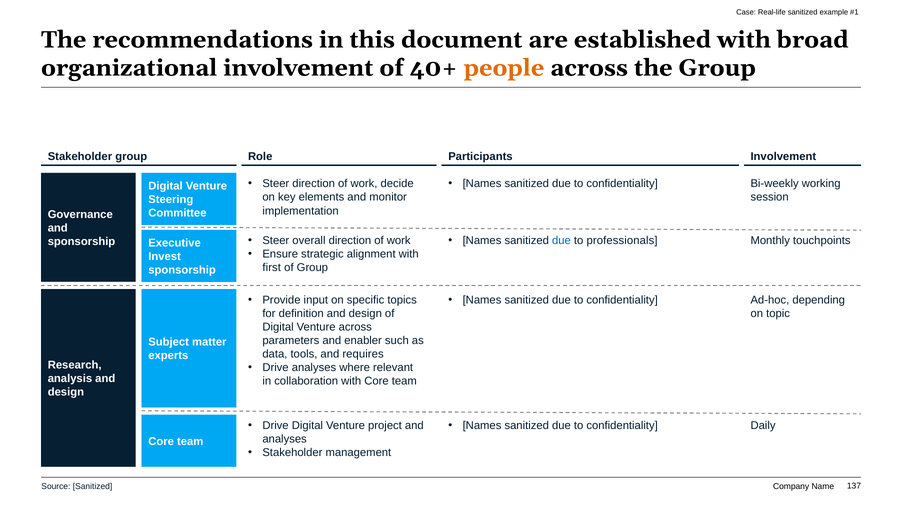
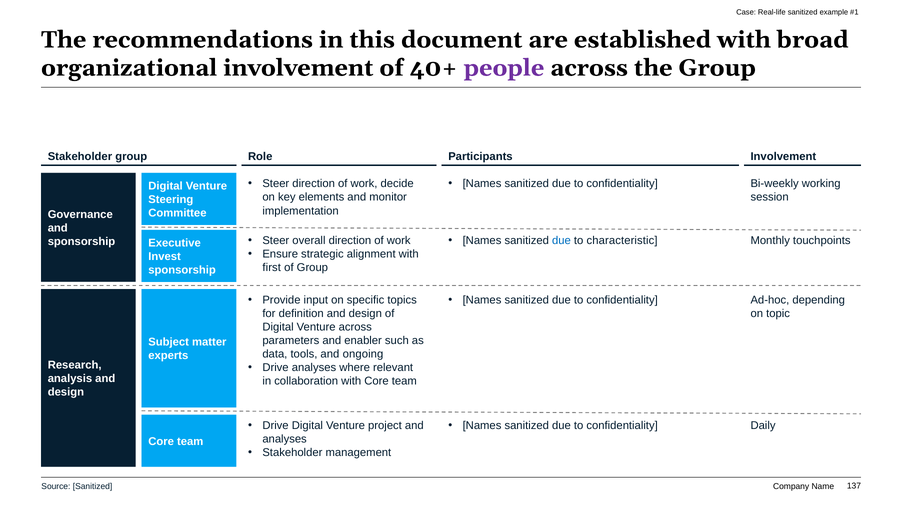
people colour: orange -> purple
professionals: professionals -> characteristic
requires: requires -> ongoing
